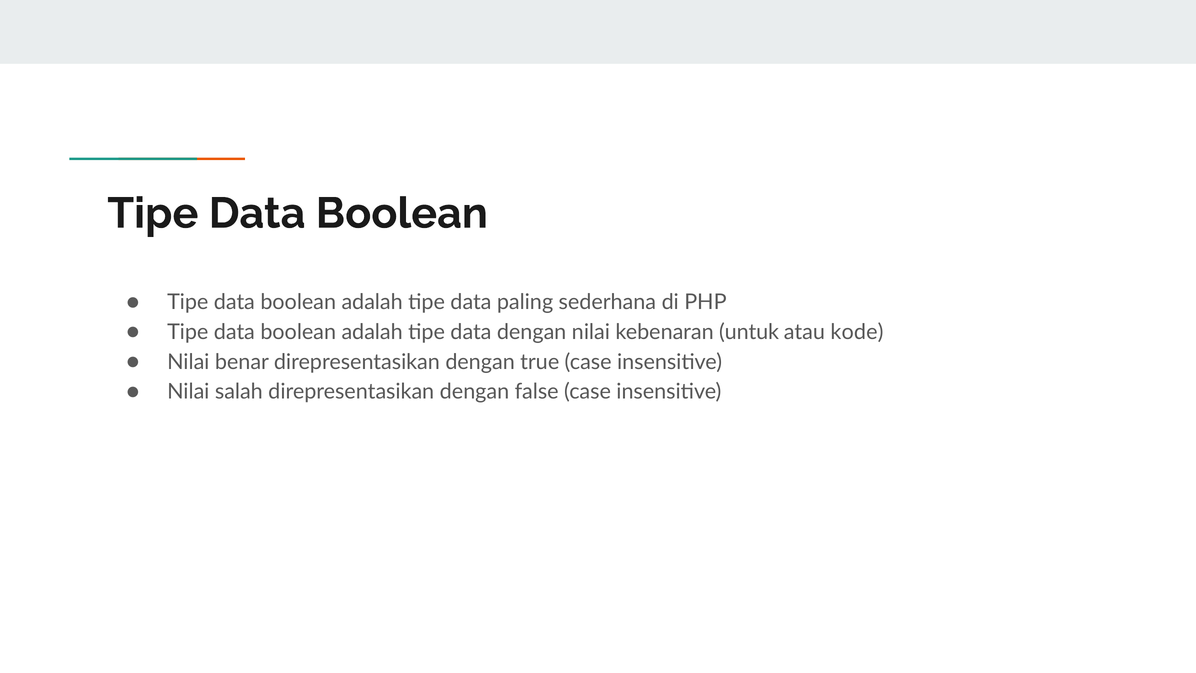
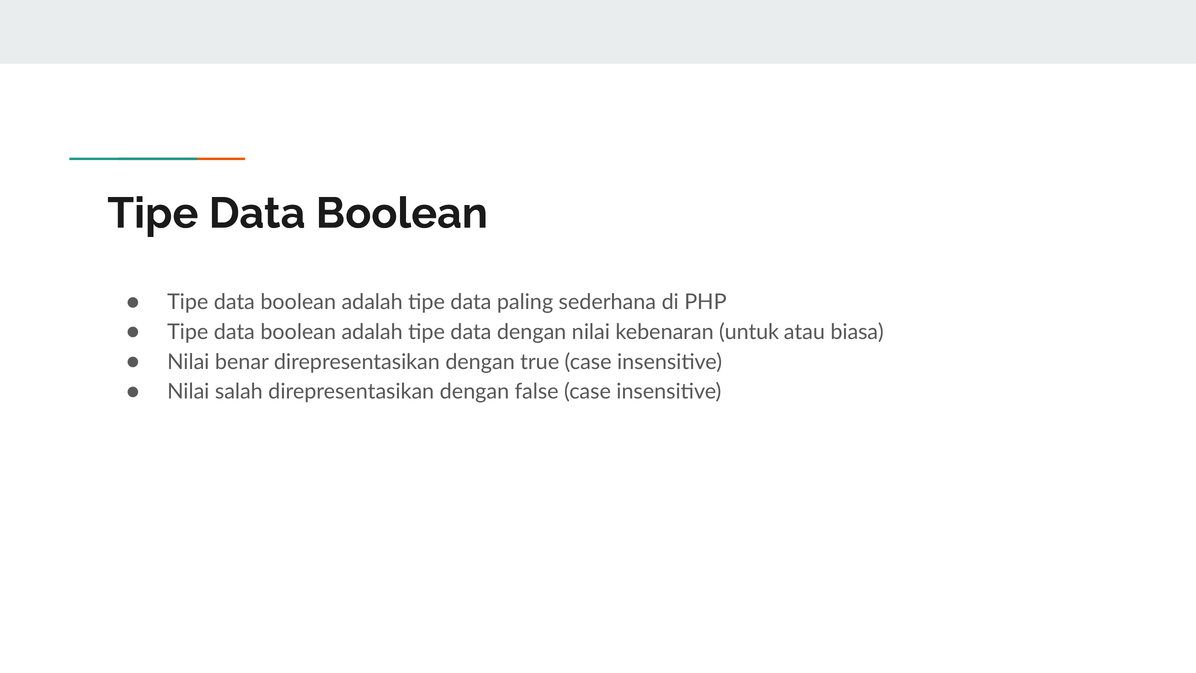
kode: kode -> biasa
